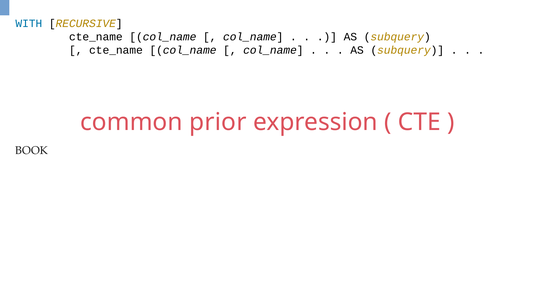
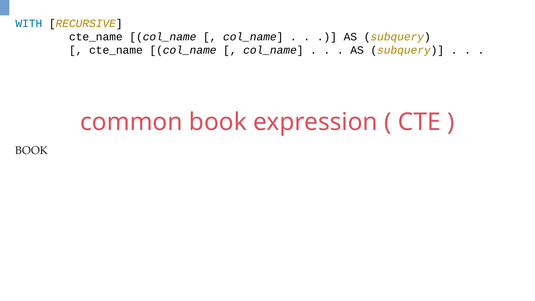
common prior: prior -> book
